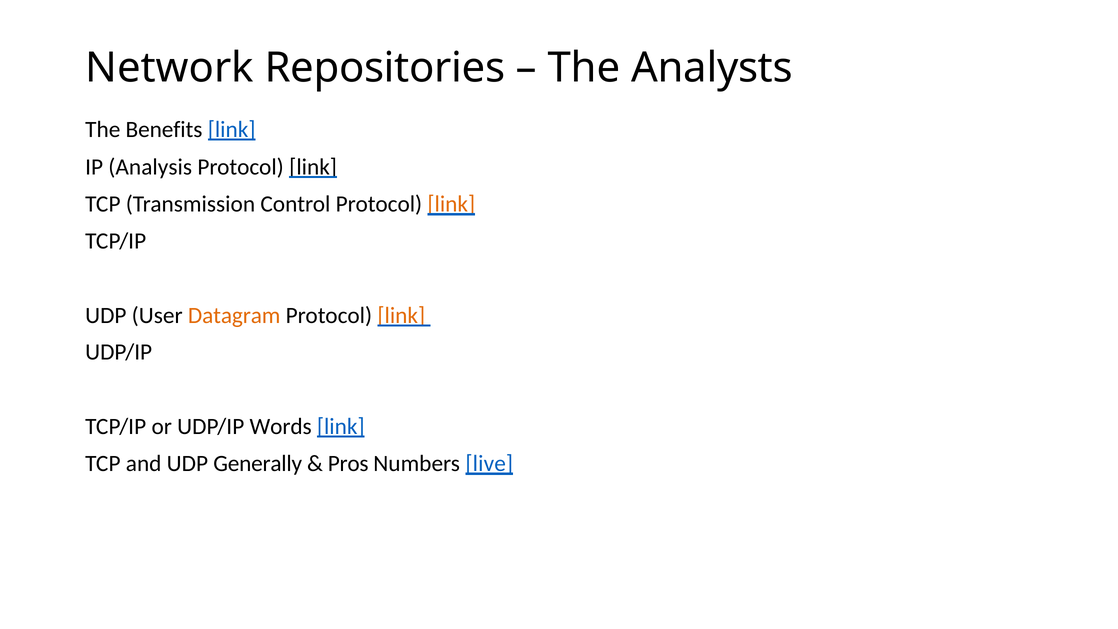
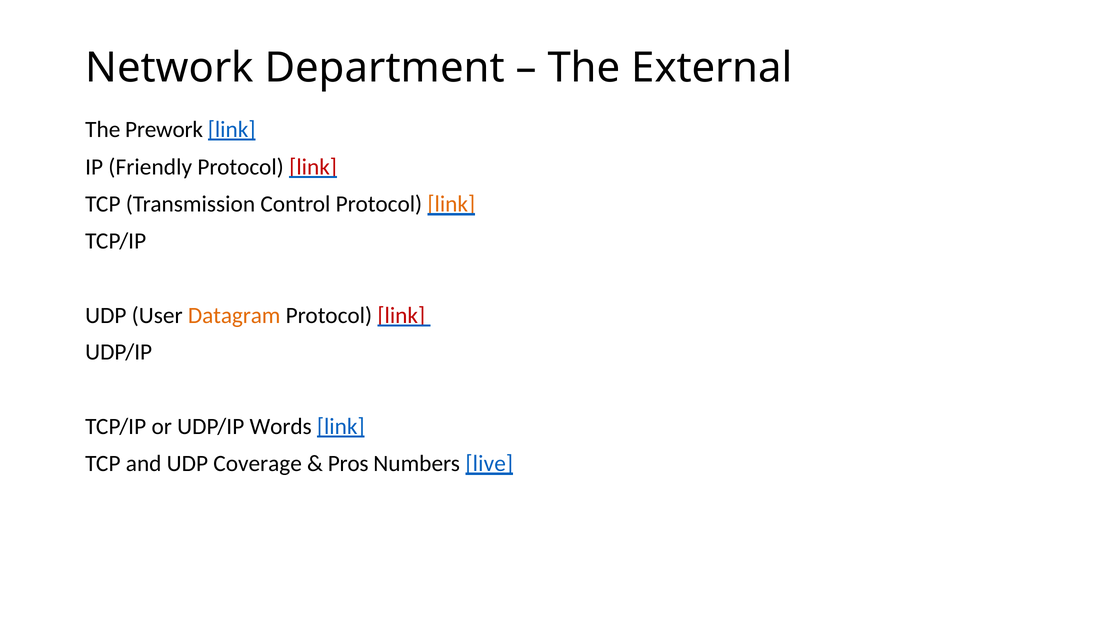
Repositories: Repositories -> Department
Analysts: Analysts -> External
Benefits: Benefits -> Prework
Analysis: Analysis -> Friendly
link at (313, 167) colour: black -> red
link at (401, 315) colour: orange -> red
Generally: Generally -> Coverage
